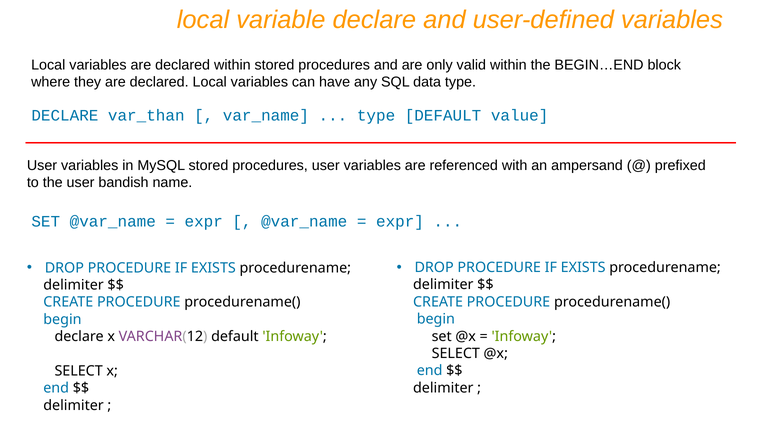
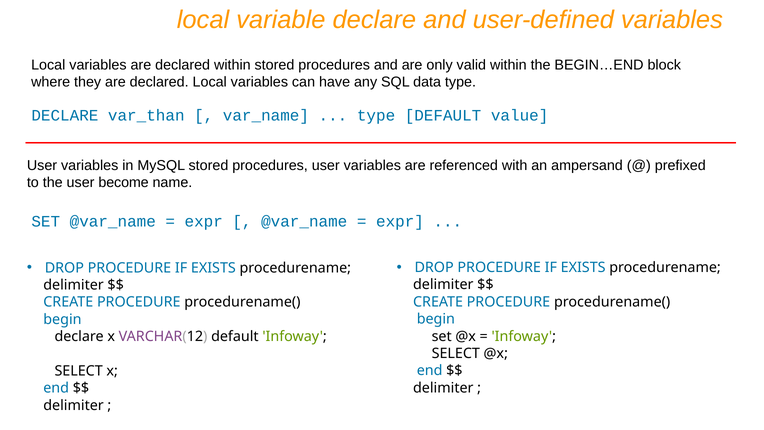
bandish: bandish -> become
